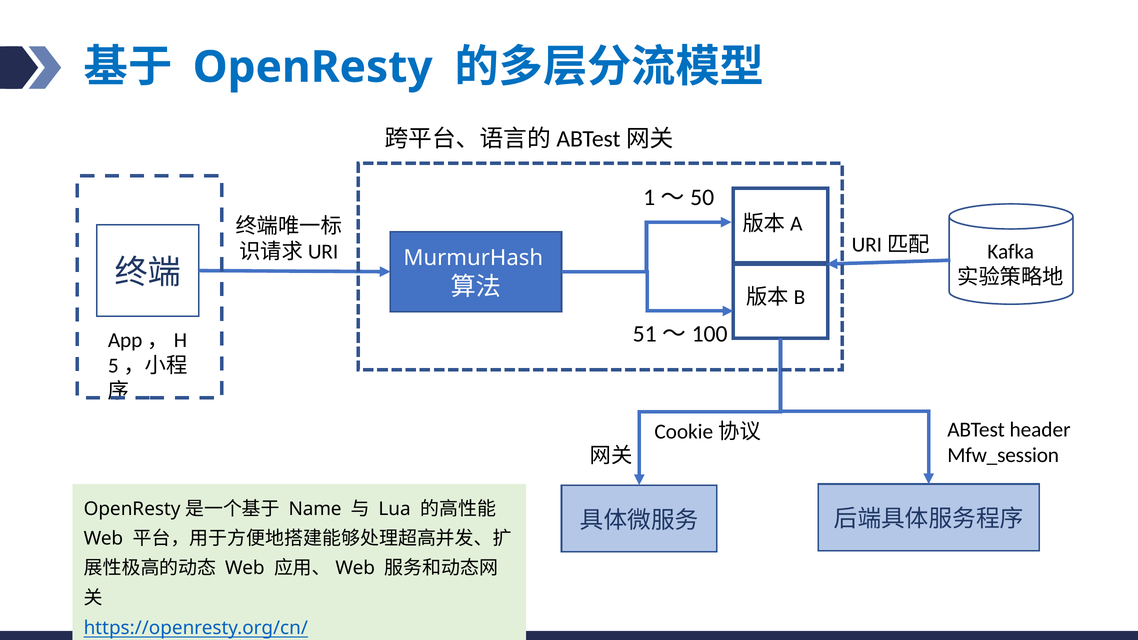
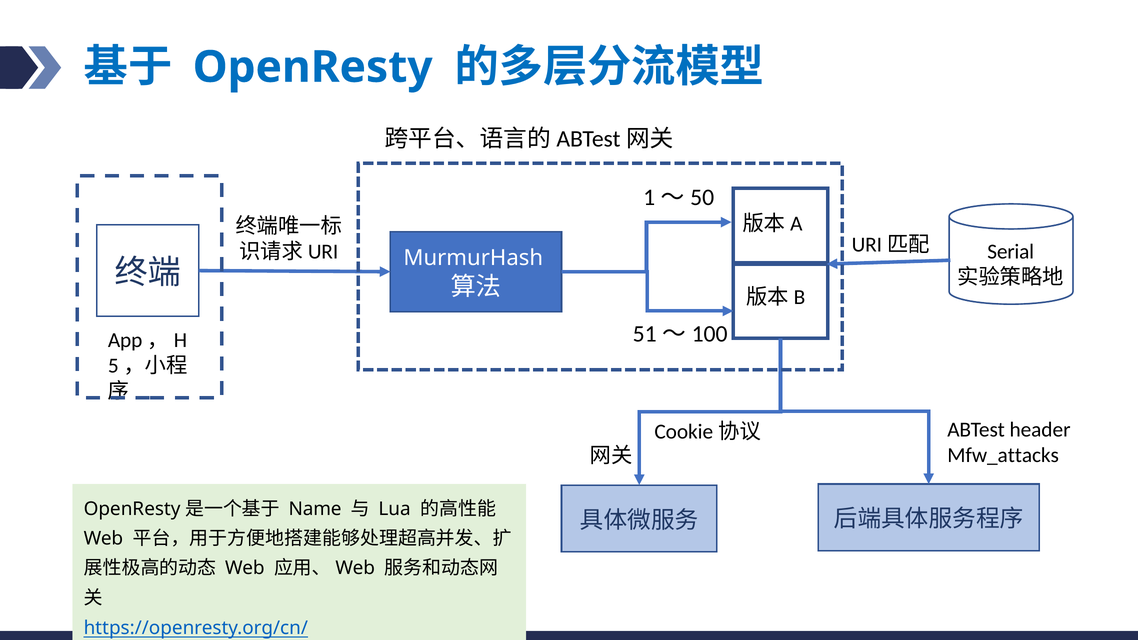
Kafka: Kafka -> Serial
Mfw_session: Mfw_session -> Mfw_attacks
